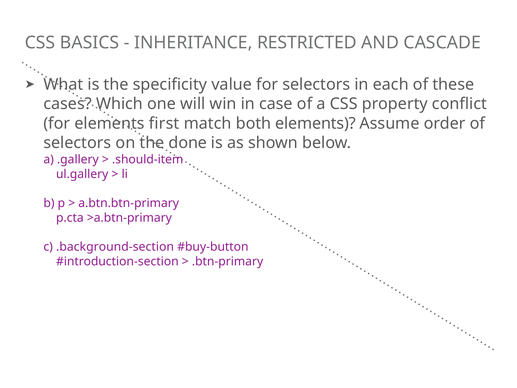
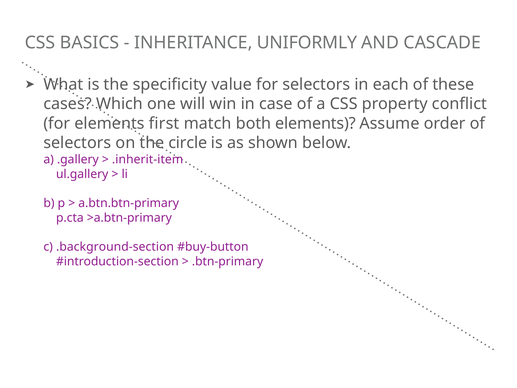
RESTRICTED: RESTRICTED -> UNIFORMLY
done: done -> circle
.should-item: .should-item -> .inherit-item
